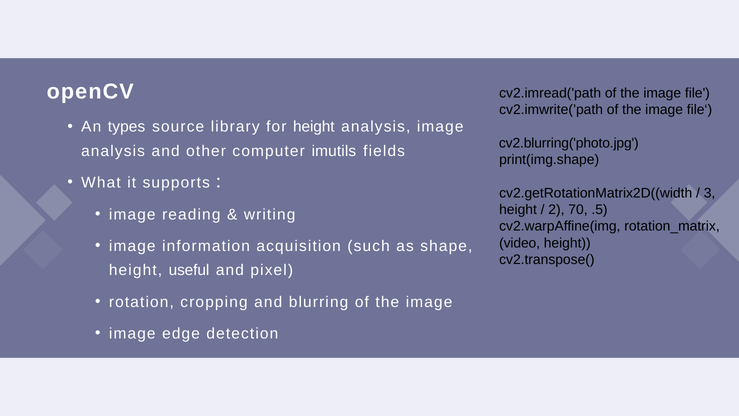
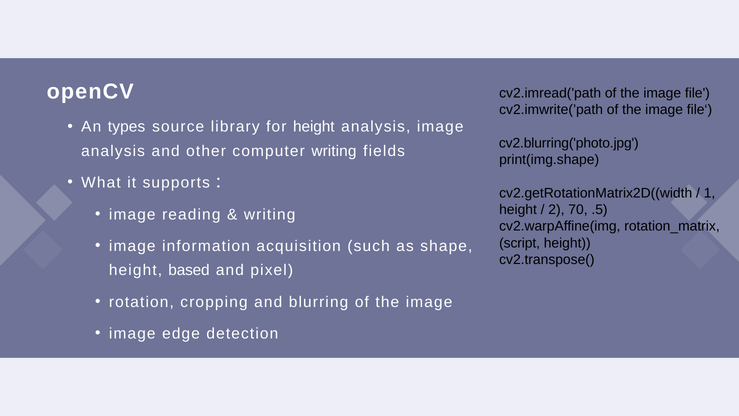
computer imutils: imutils -> writing
3: 3 -> 1
video: video -> script
useful: useful -> based
